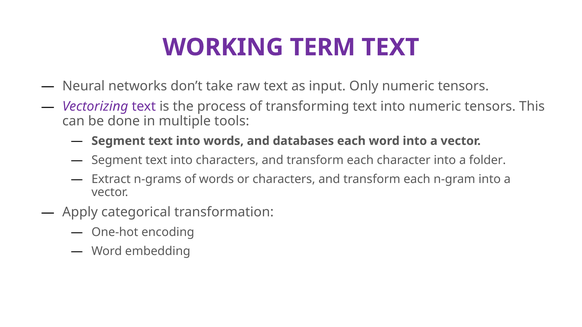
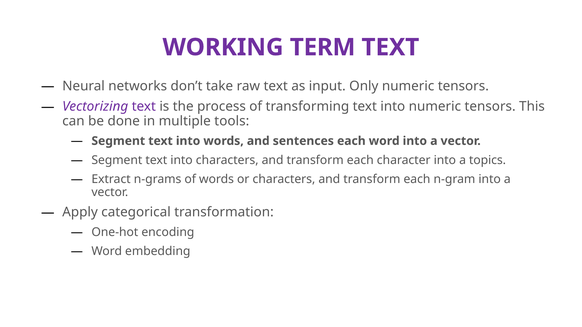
databases: databases -> sentences
folder: folder -> topics
